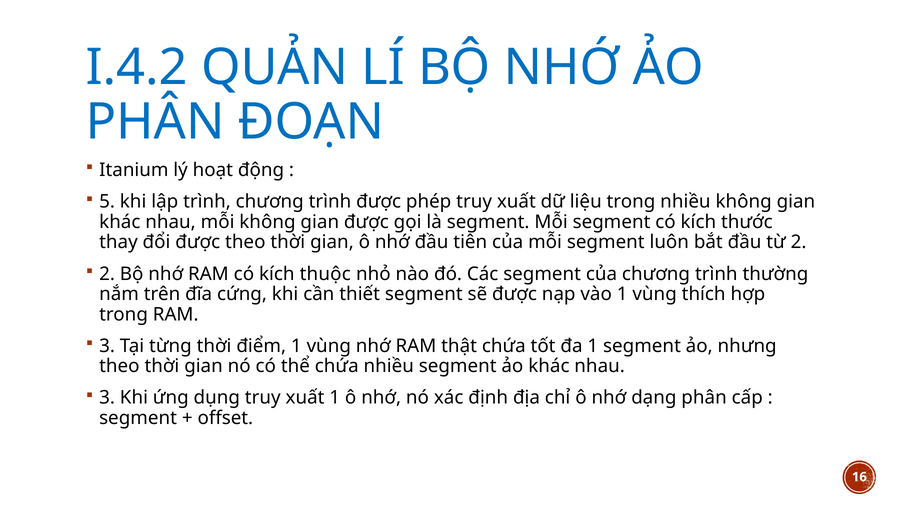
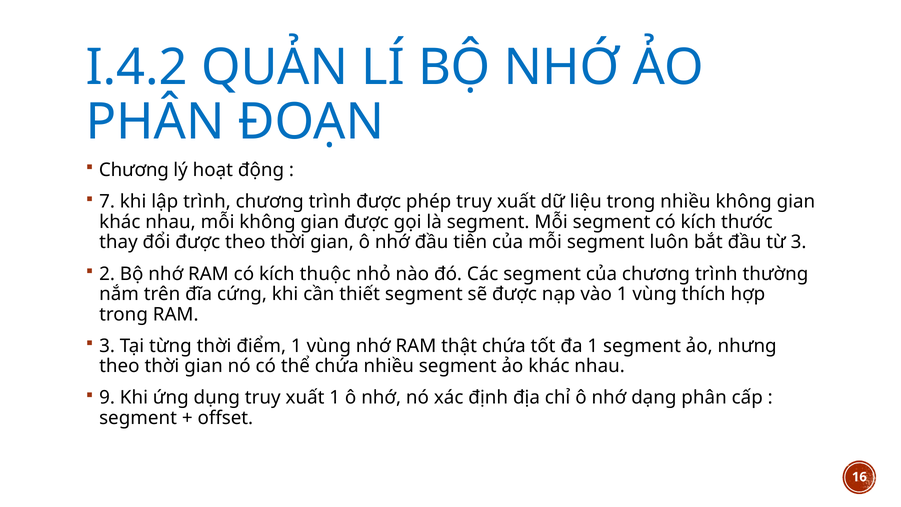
Itanium at (134, 170): Itanium -> Chương
5: 5 -> 7
từ 2: 2 -> 3
3 at (107, 398): 3 -> 9
